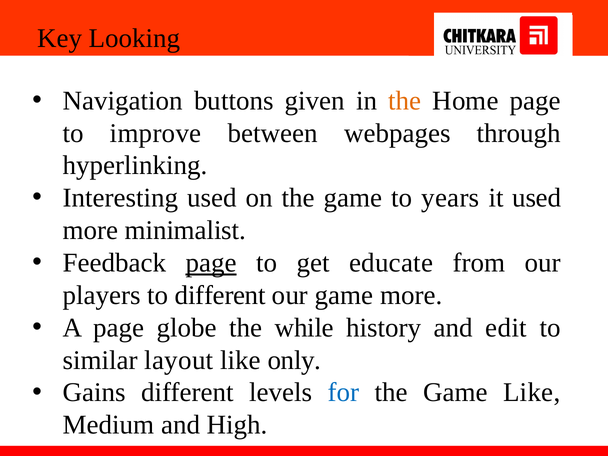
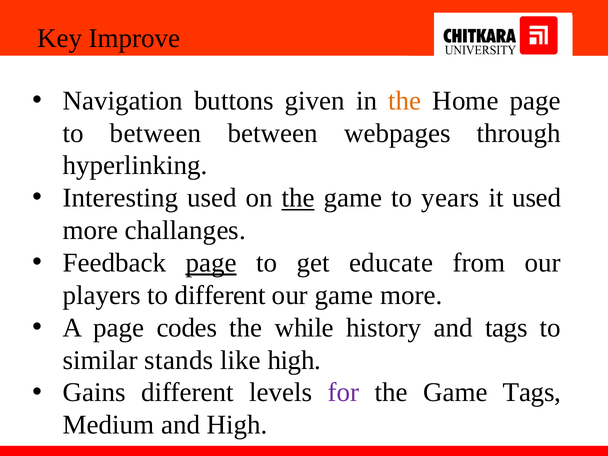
Looking: Looking -> Improve
to improve: improve -> between
the at (298, 198) underline: none -> present
minimalist: minimalist -> challanges
globe: globe -> codes
and edit: edit -> tags
layout: layout -> stands
like only: only -> high
for colour: blue -> purple
Game Like: Like -> Tags
